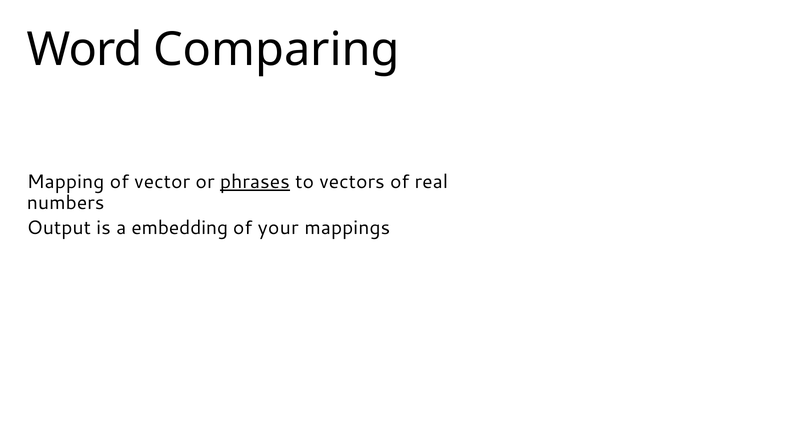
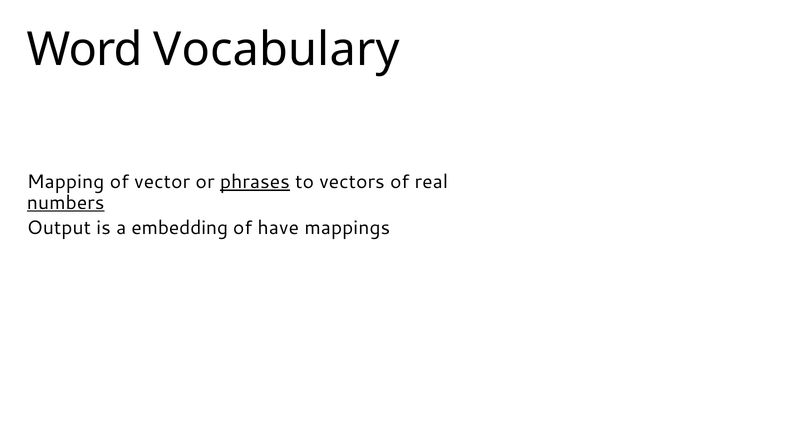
Comparing: Comparing -> Vocabulary
numbers underline: none -> present
your: your -> have
